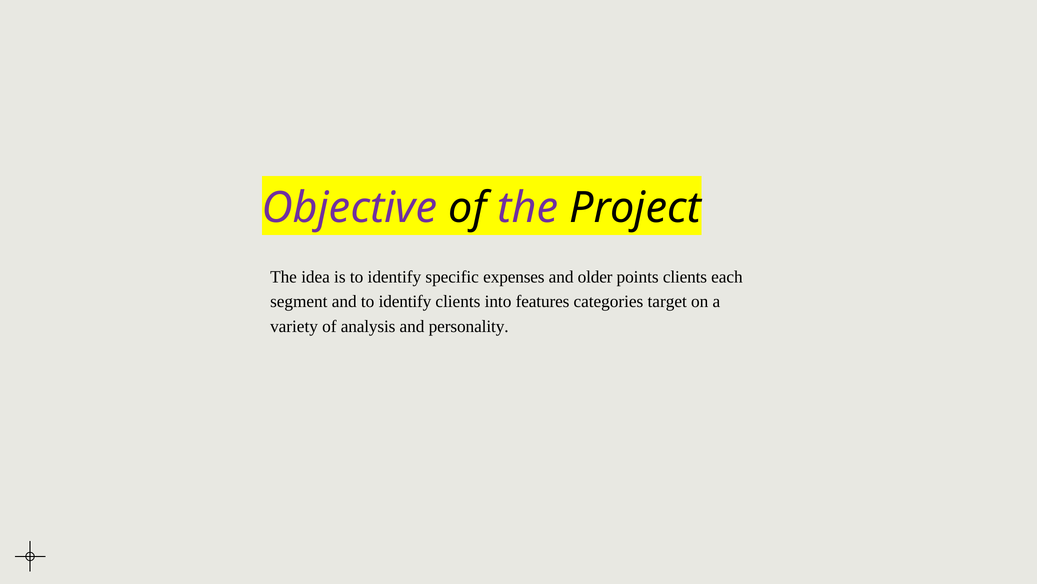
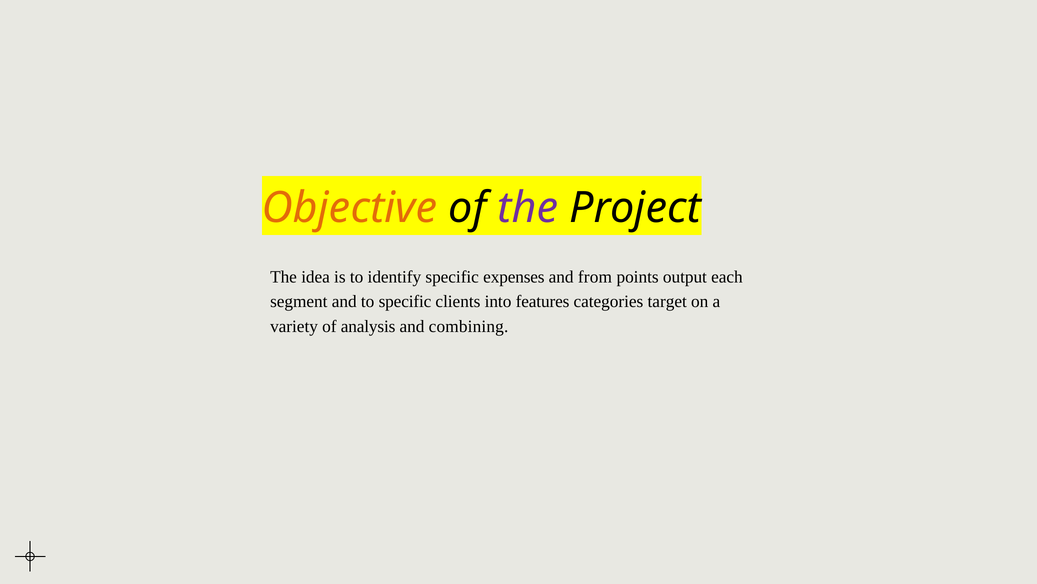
Objective colour: purple -> orange
older: older -> from
points clients: clients -> output
and to identify: identify -> specific
personality: personality -> combining
